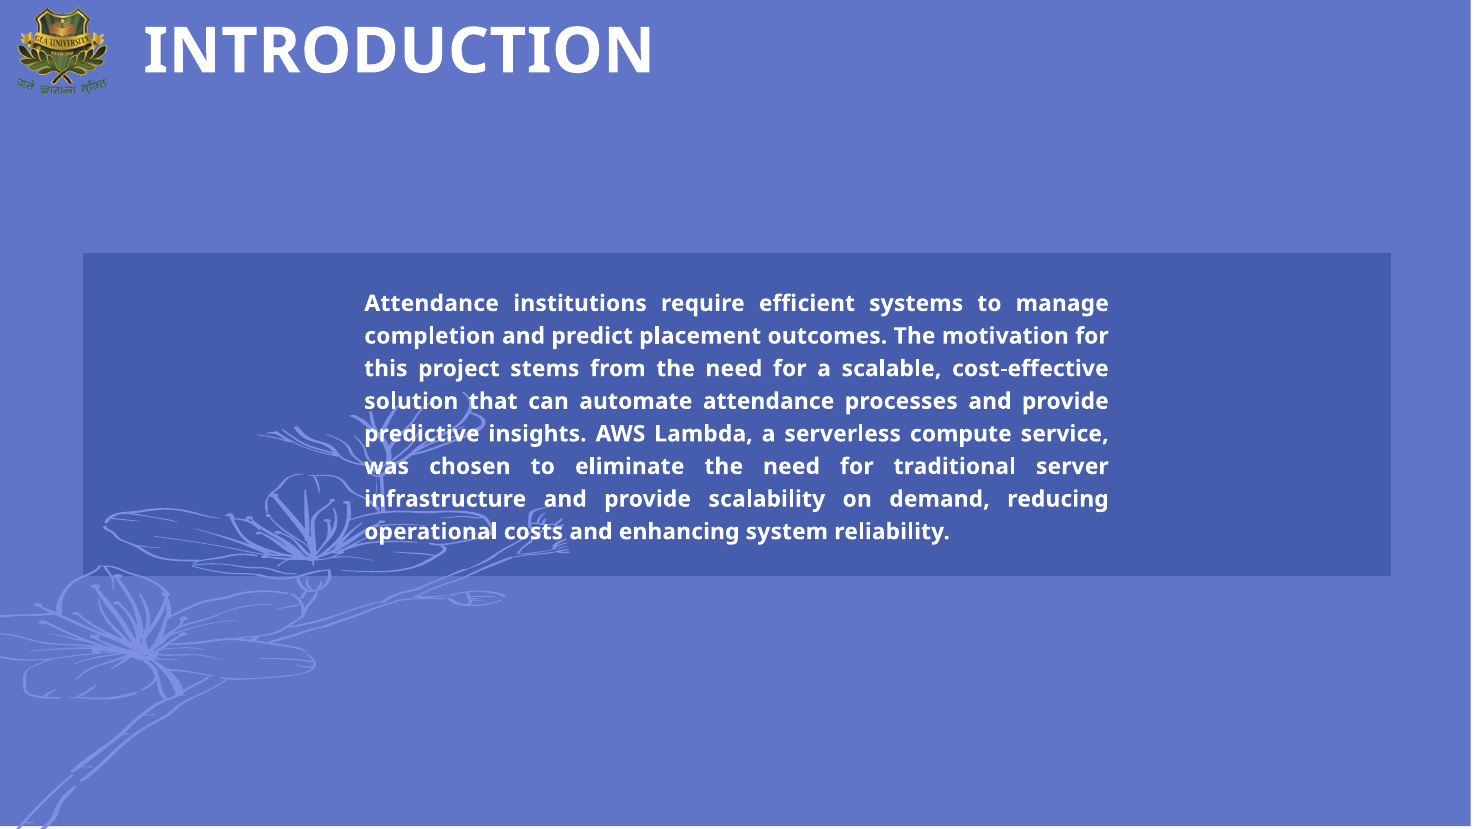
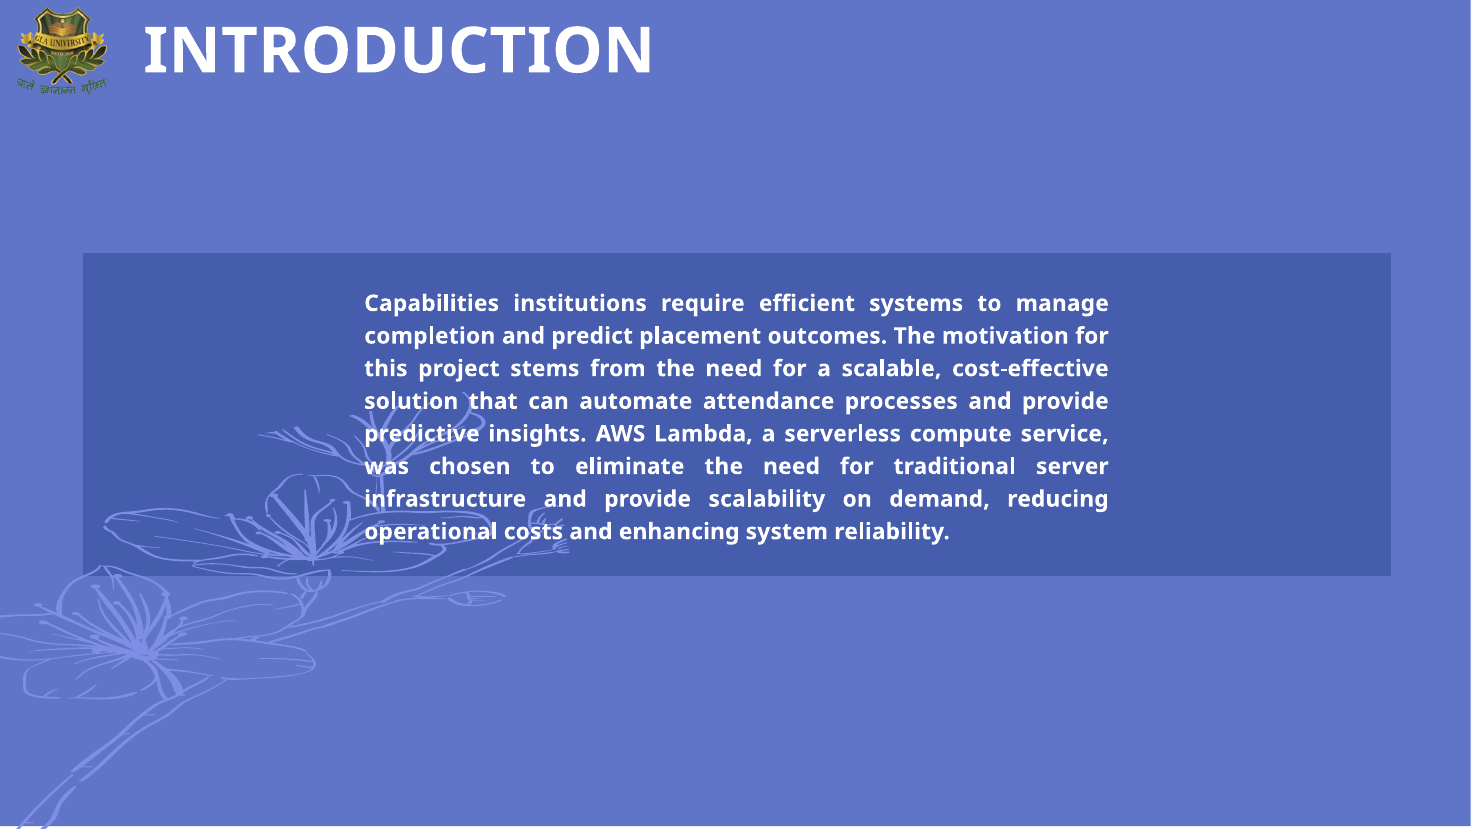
Attendance at (432, 303): Attendance -> Capabilities
